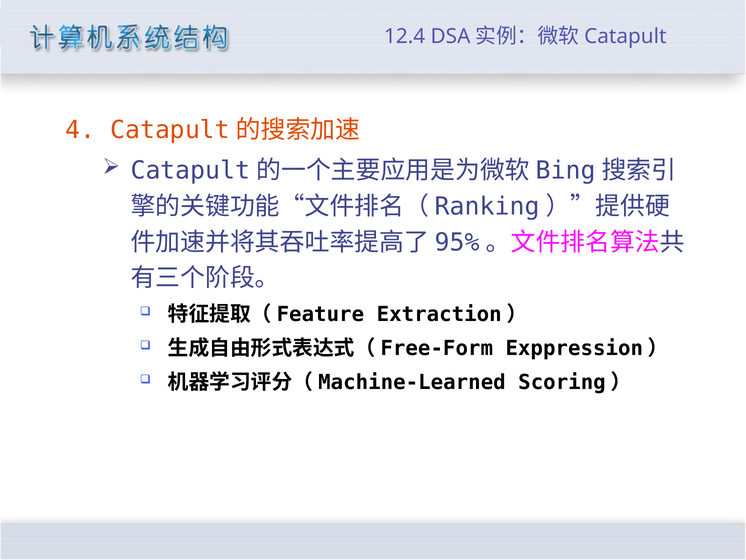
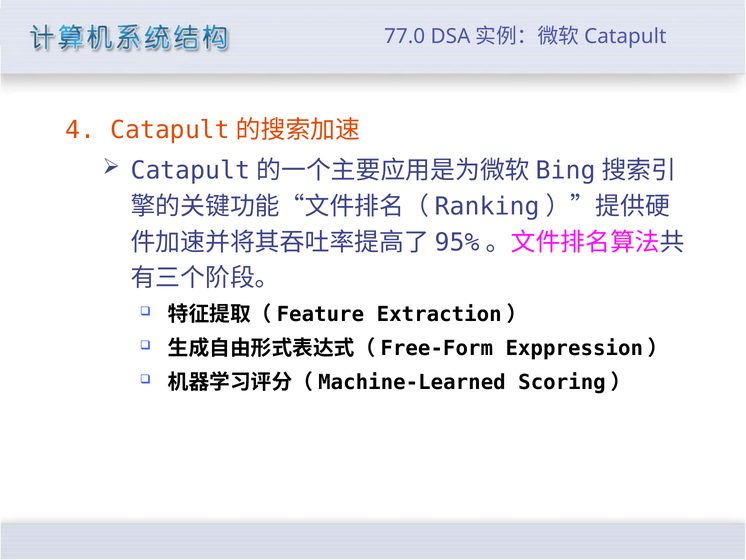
12.4: 12.4 -> 77.0
